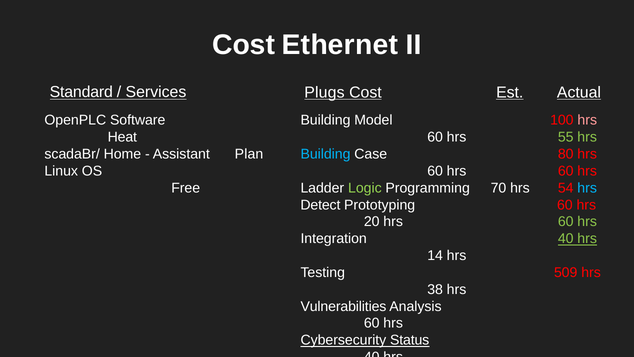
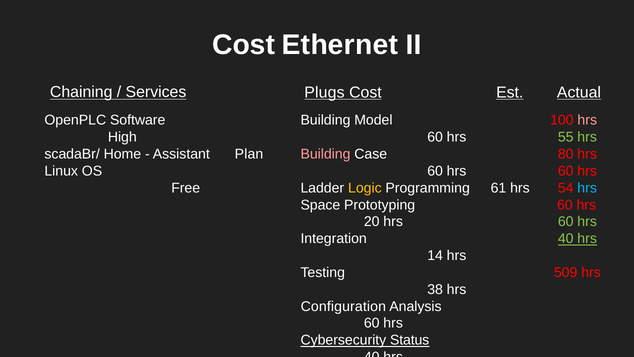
Standard: Standard -> Chaining
Heat: Heat -> High
Building at (326, 154) colour: light blue -> pink
Logic colour: light green -> yellow
70: 70 -> 61
Detect: Detect -> Space
Vulnerabilities: Vulnerabilities -> Configuration
